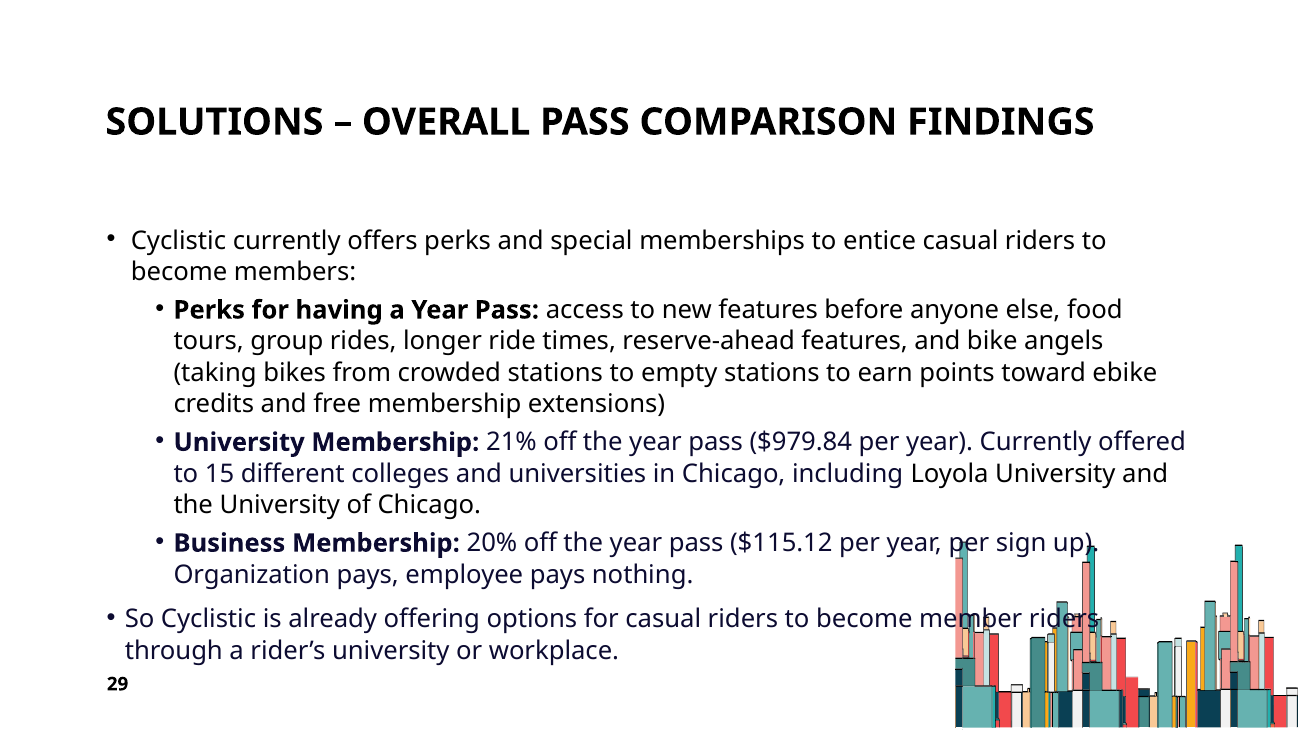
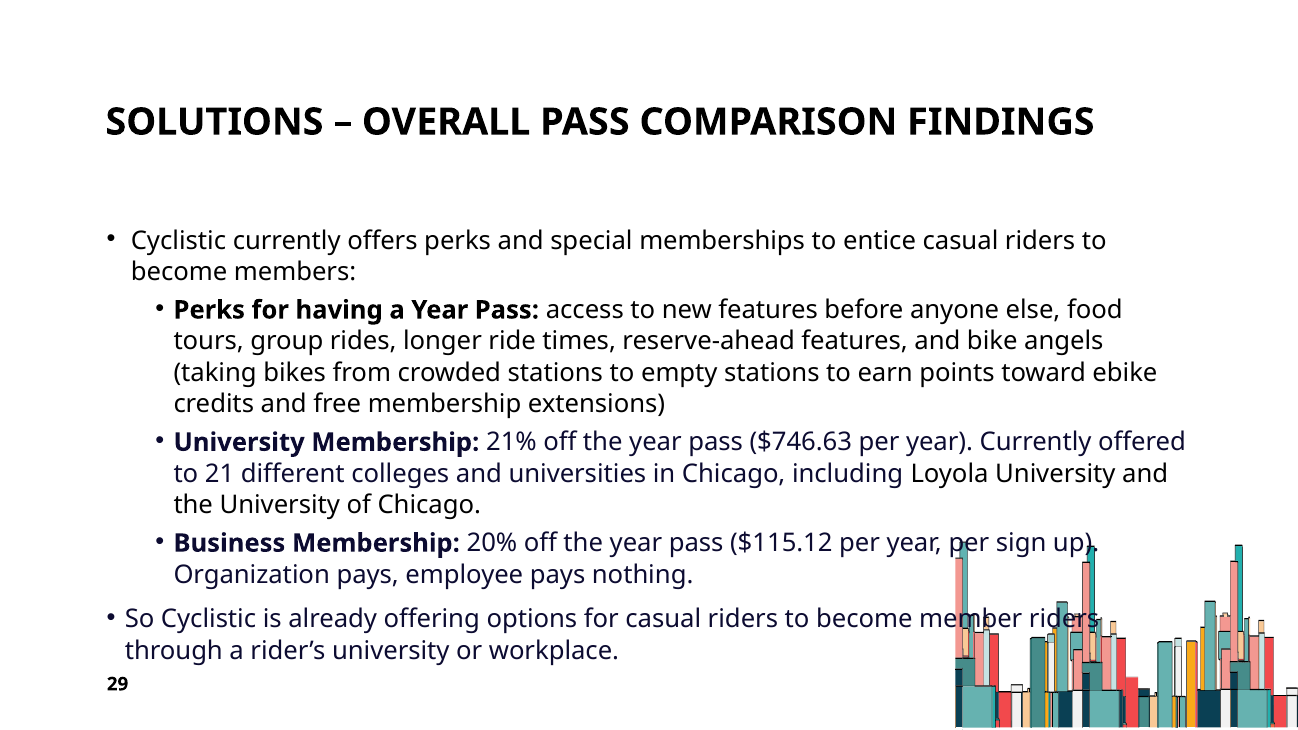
$979.84: $979.84 -> $746.63
15: 15 -> 21
